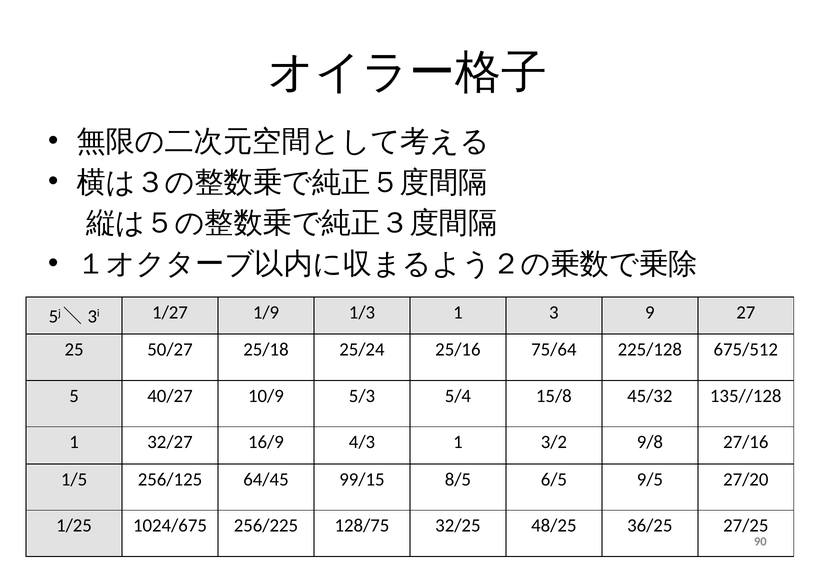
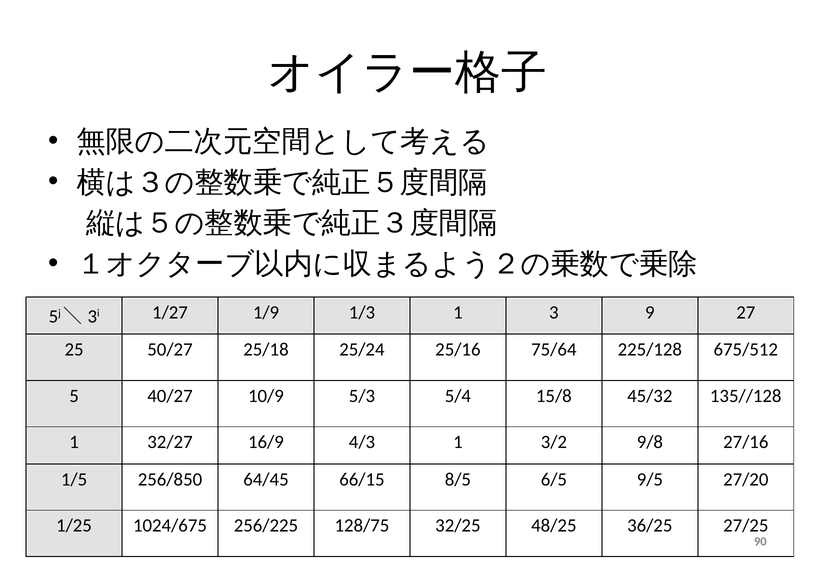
256/125: 256/125 -> 256/850
99/15: 99/15 -> 66/15
